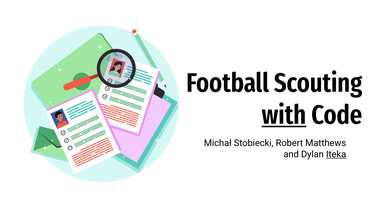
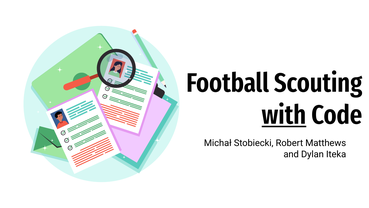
Iteka underline: present -> none
